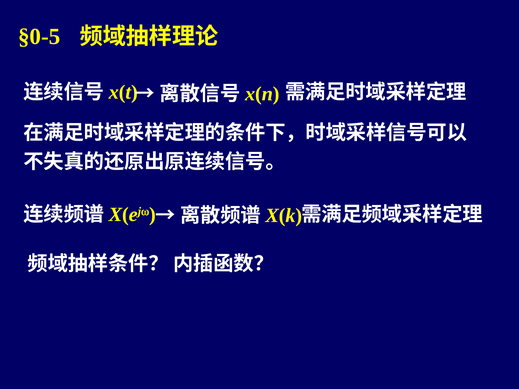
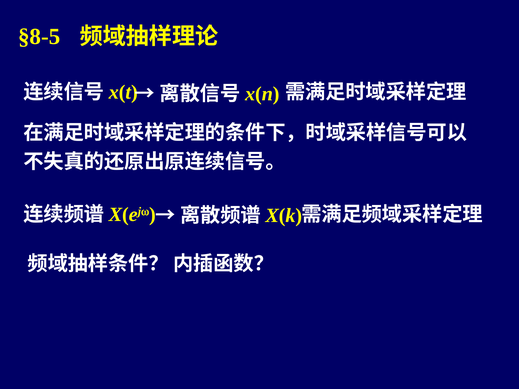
§0-5: §0-5 -> §8-5
